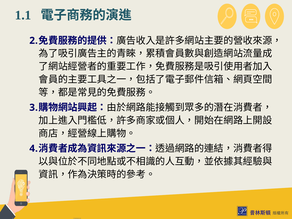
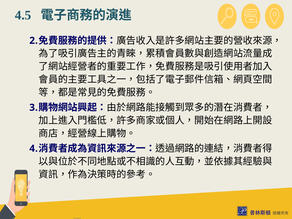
1.1: 1.1 -> 4.5
